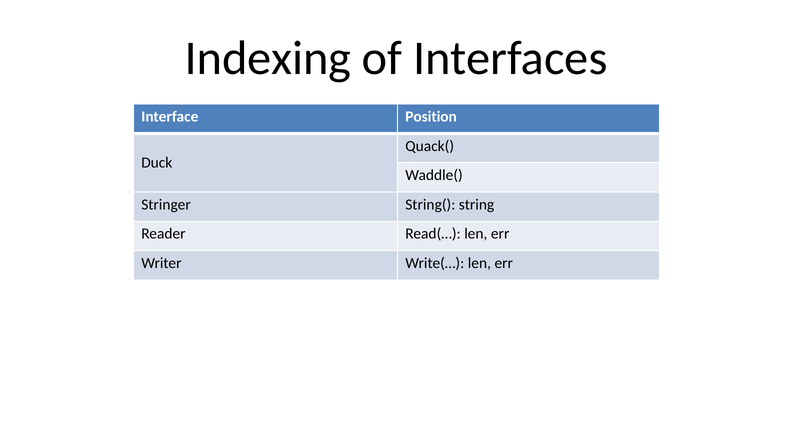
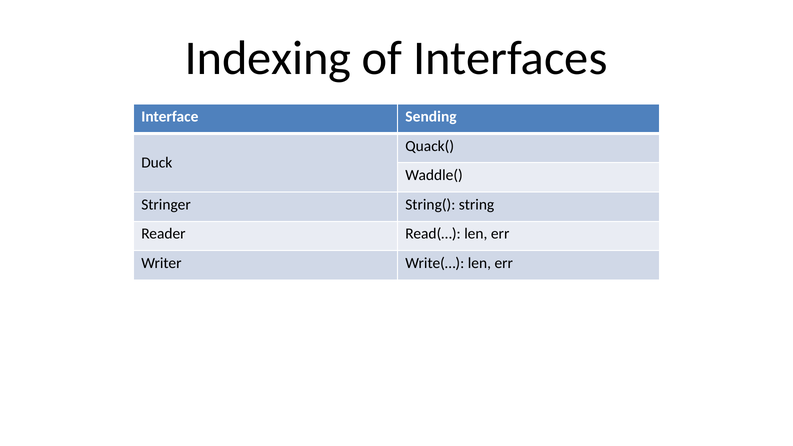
Position: Position -> Sending
